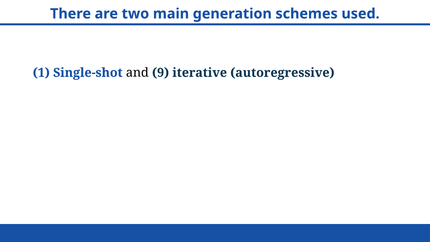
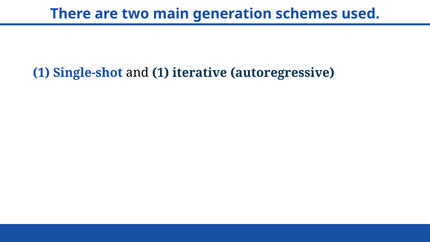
and 9: 9 -> 1
